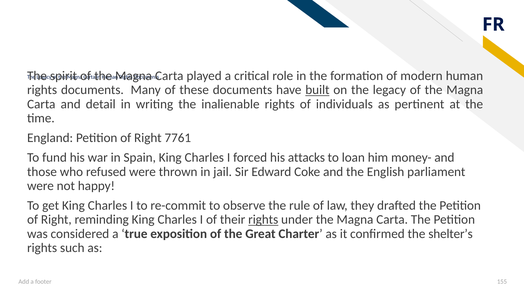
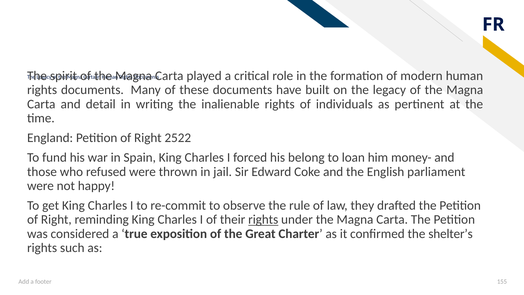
built underline: present -> none
7761: 7761 -> 2522
attacks: attacks -> belong
